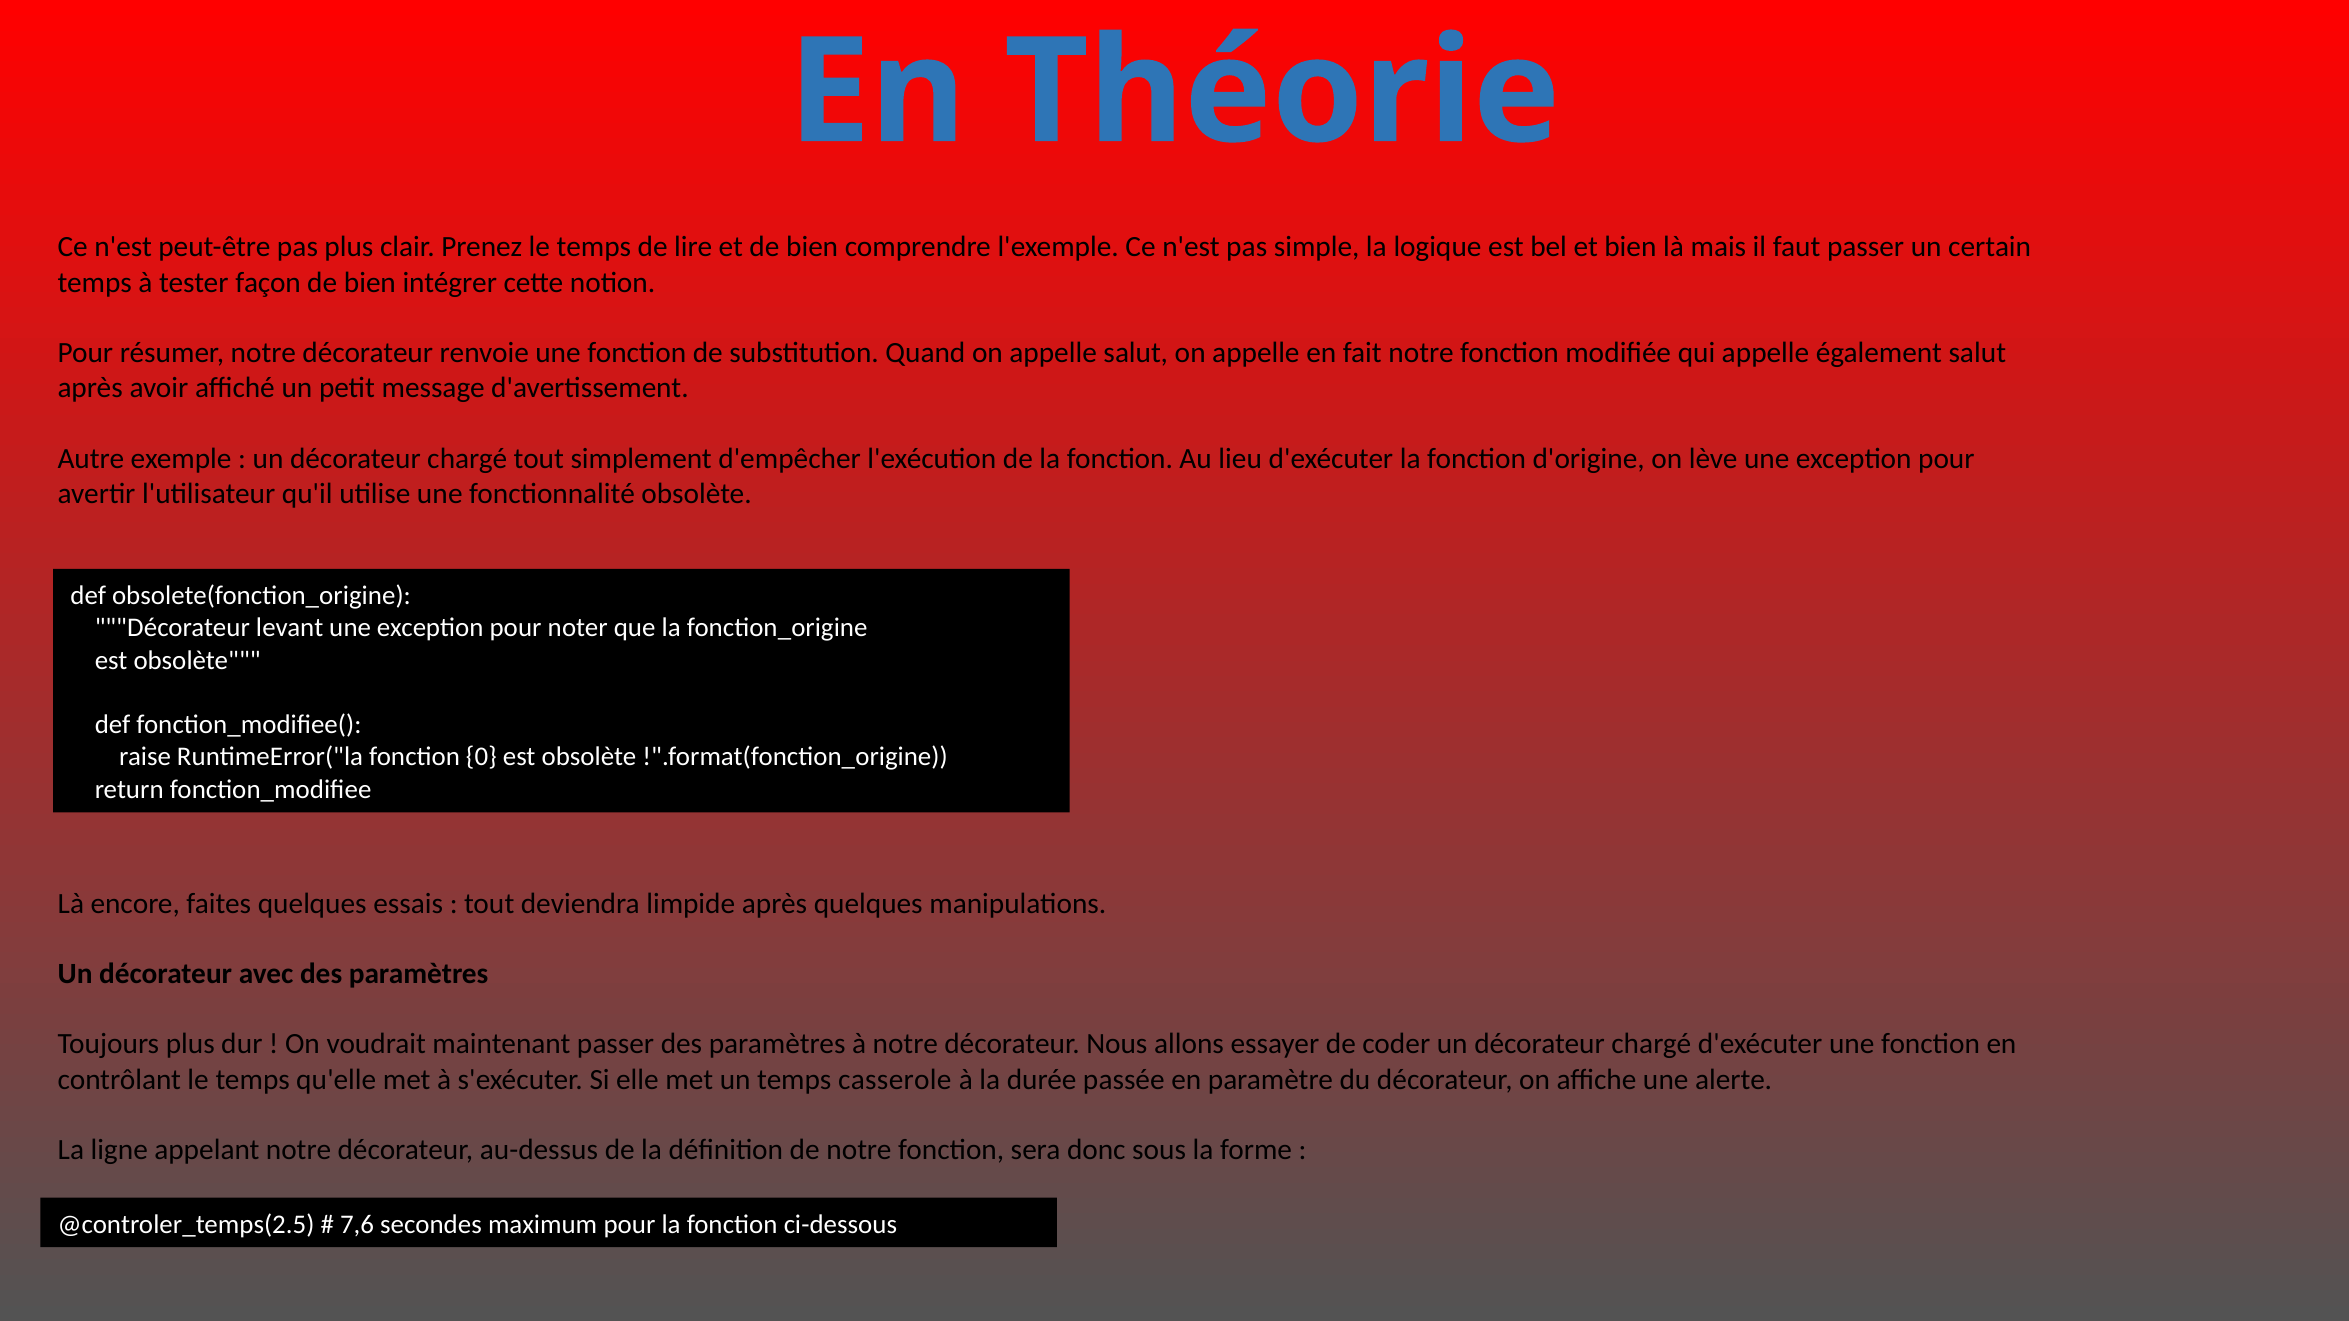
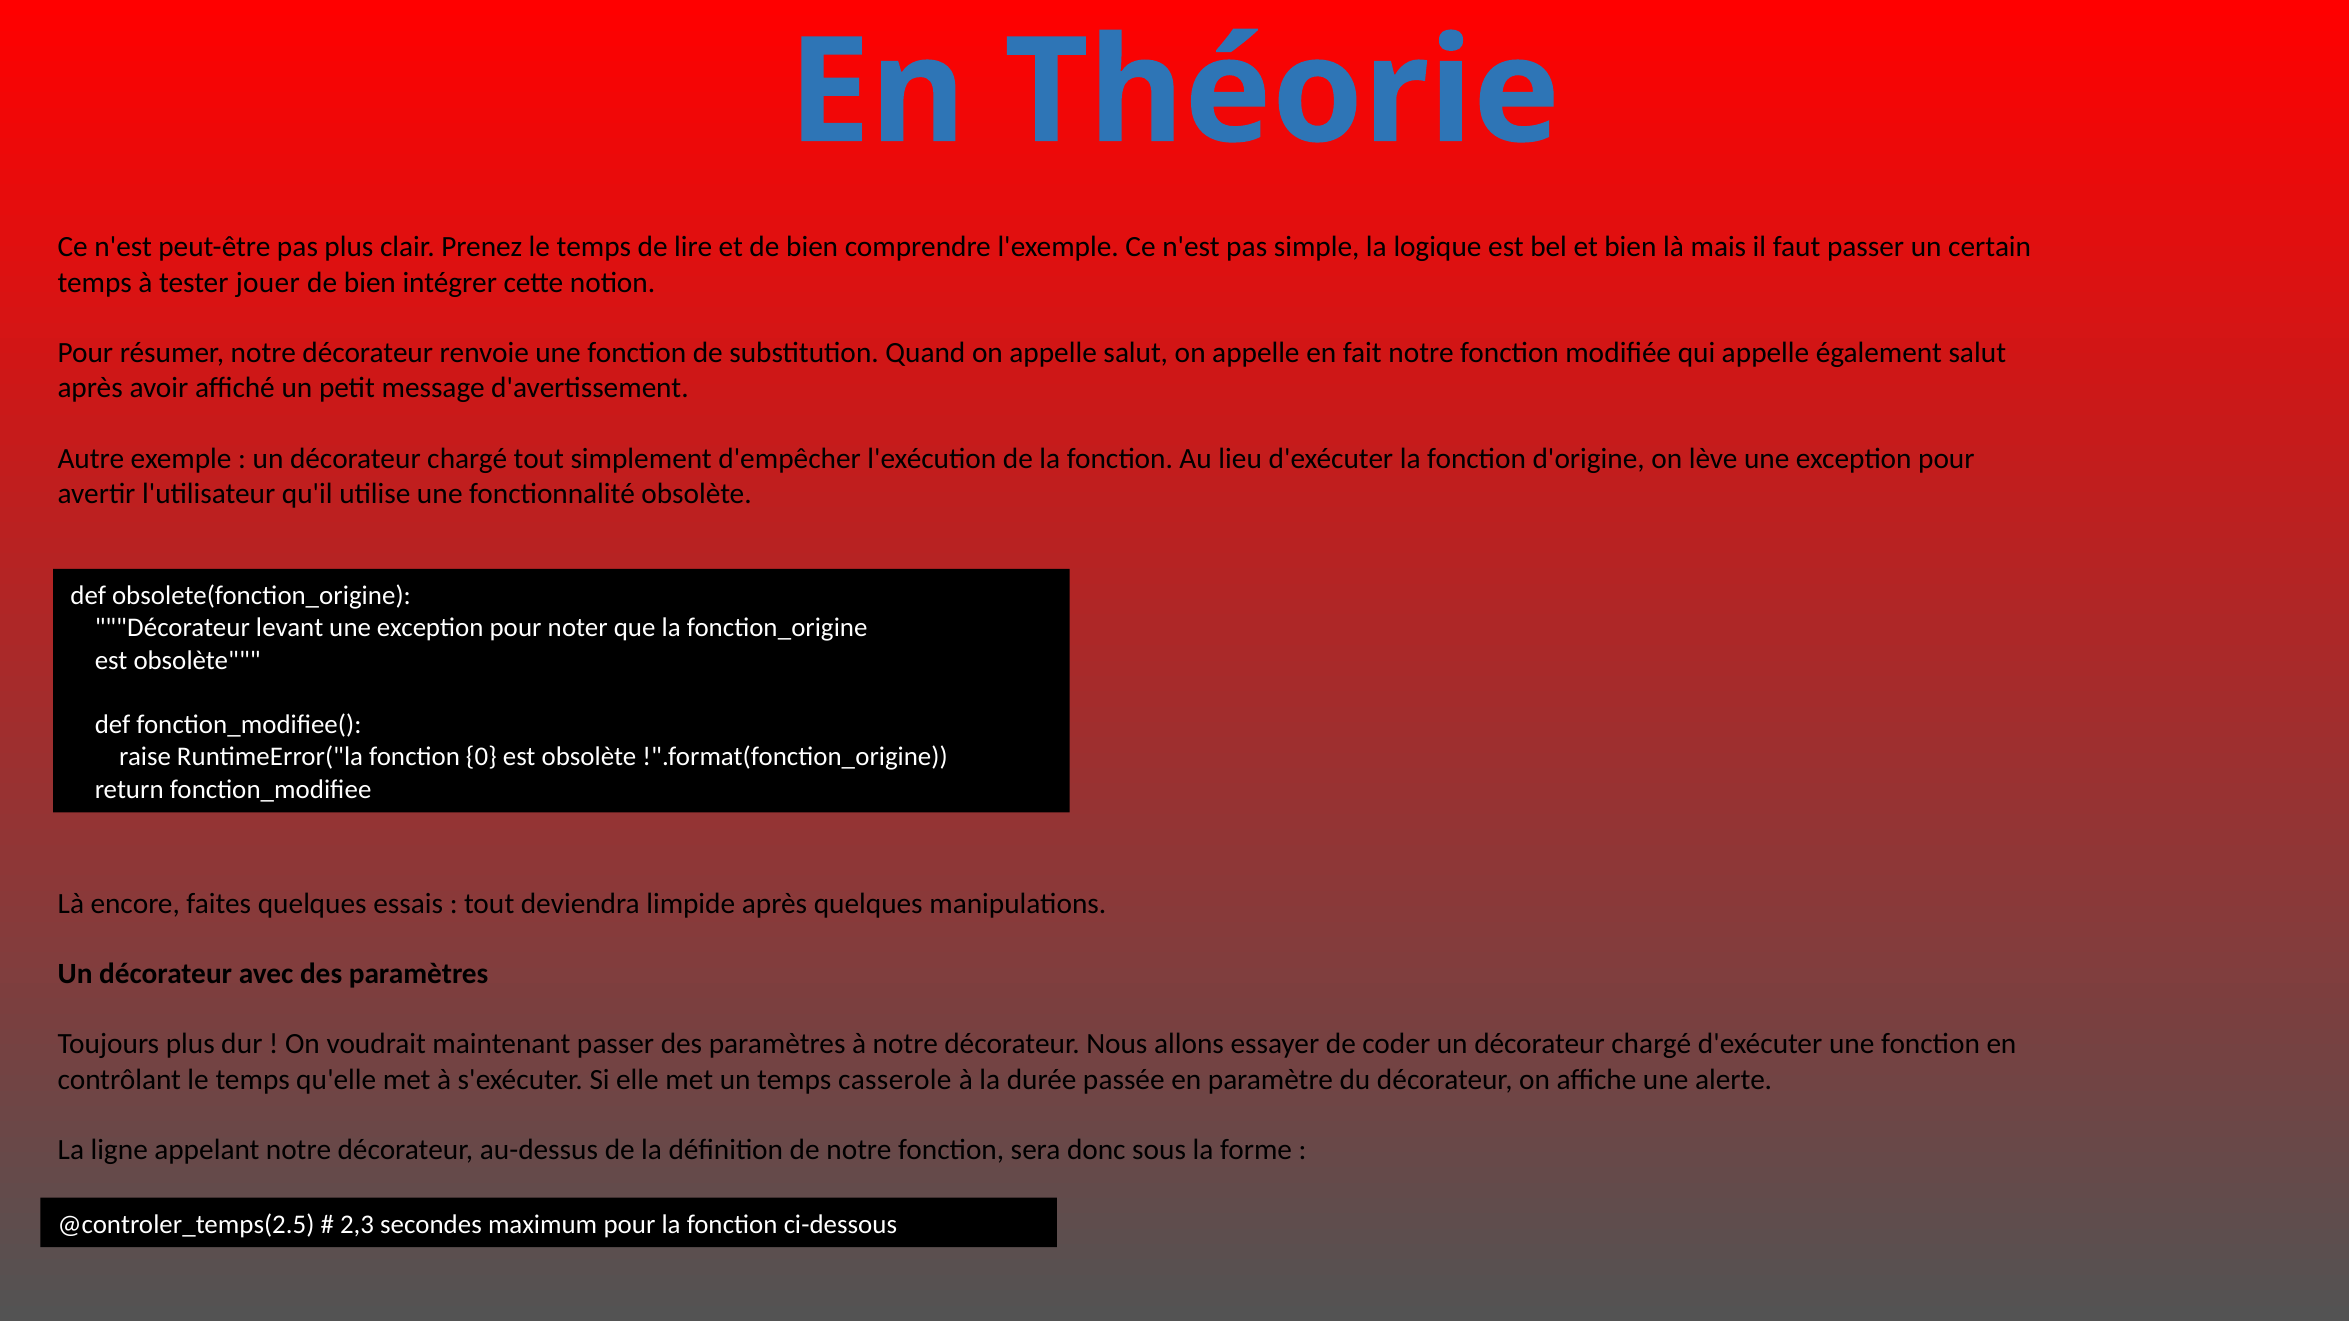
façon: façon -> jouer
7,6: 7,6 -> 2,3
